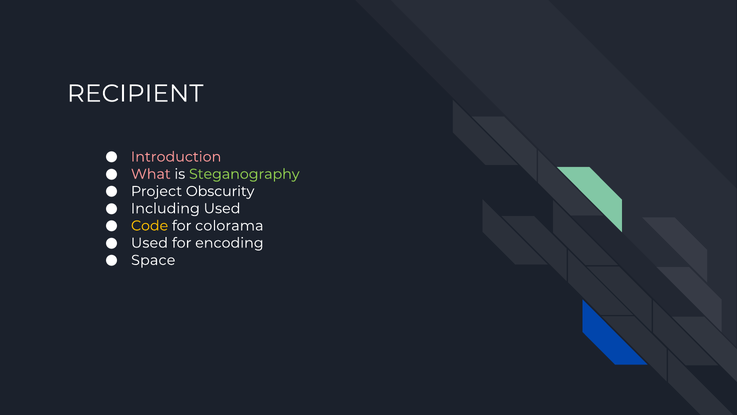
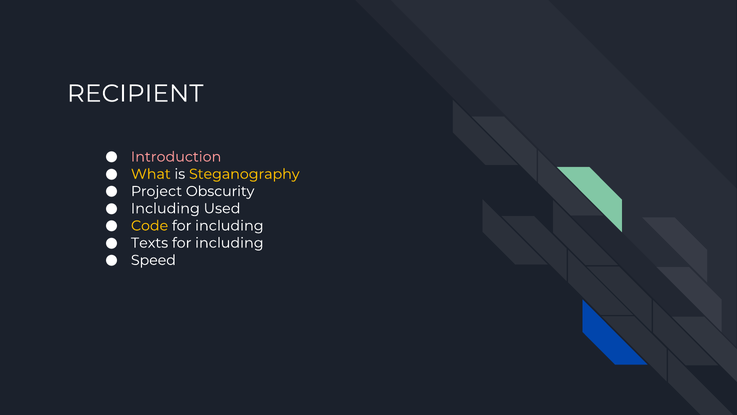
What colour: pink -> yellow
Steganography colour: light green -> yellow
colorama at (229, 226): colorama -> including
Used at (149, 243): Used -> Texts
encoding at (229, 243): encoding -> including
Space: Space -> Speed
